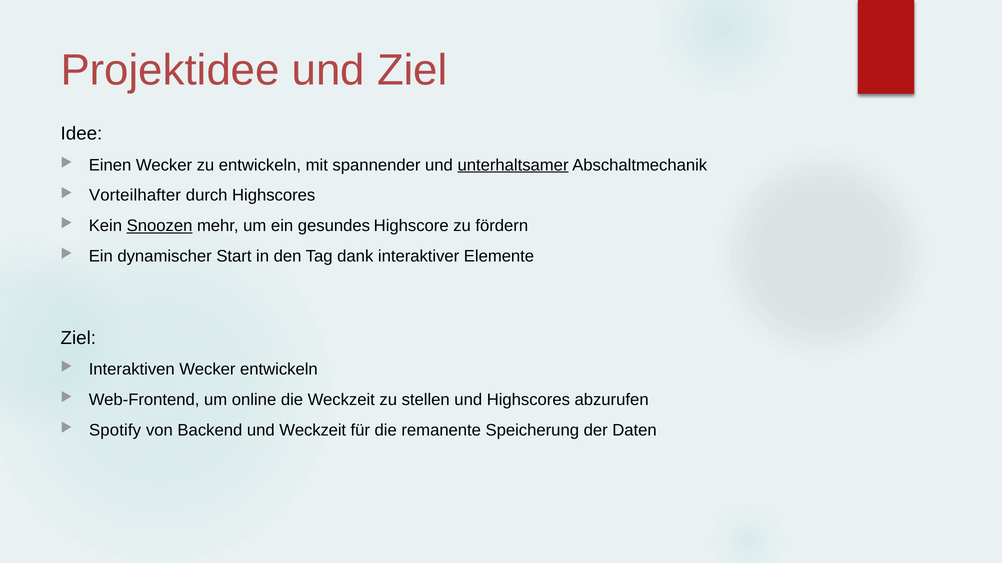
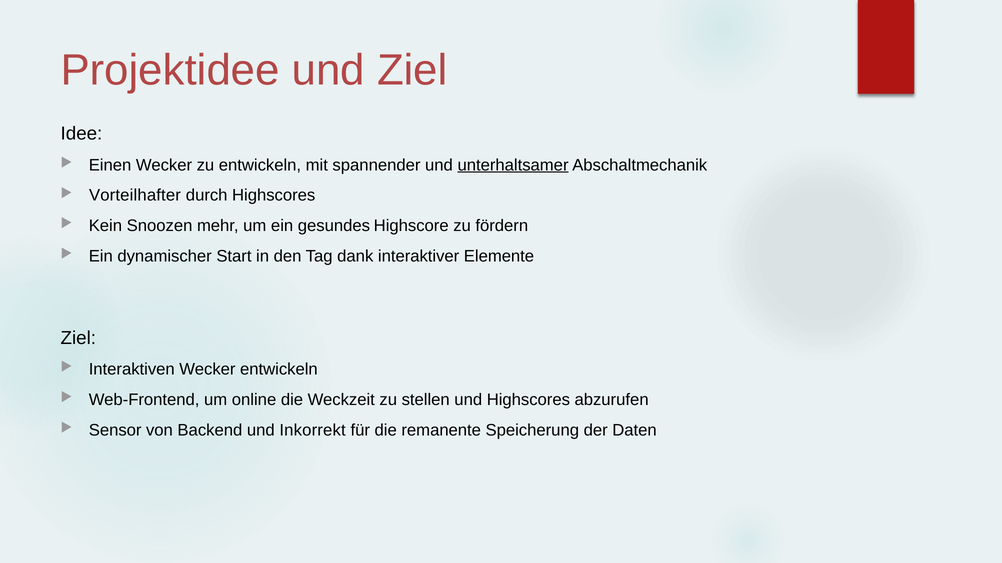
Snoozen underline: present -> none
Spotify: Spotify -> Sensor
und Weckzeit: Weckzeit -> Inkorrekt
